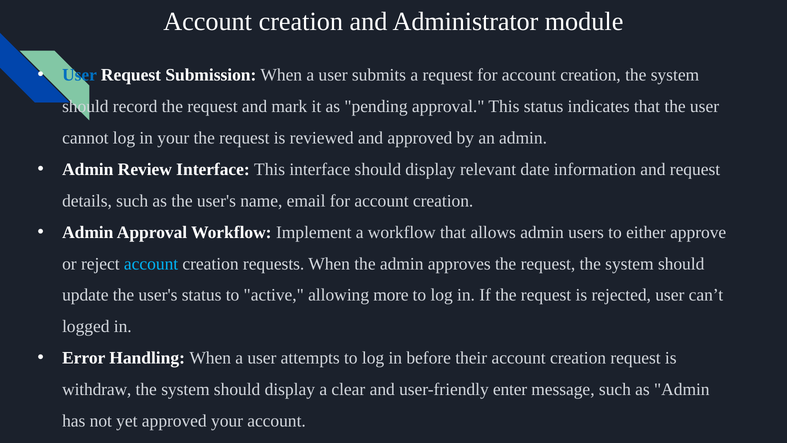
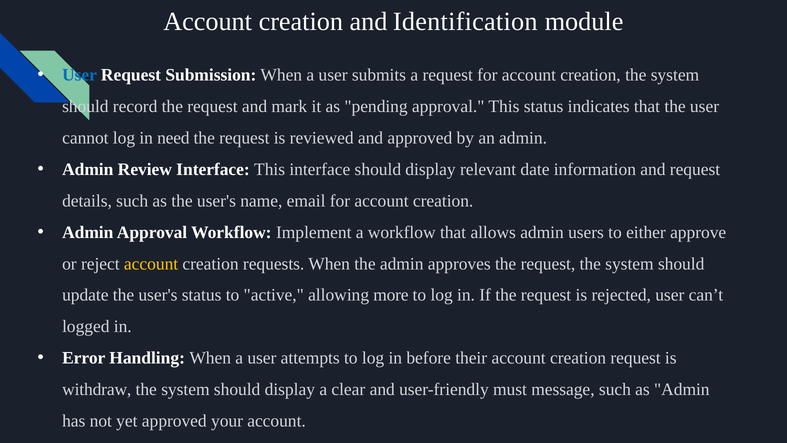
Administrator: Administrator -> Identification
in your: your -> need
account at (151, 264) colour: light blue -> yellow
enter: enter -> must
